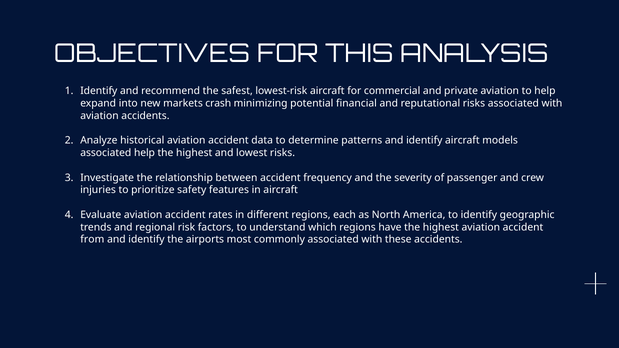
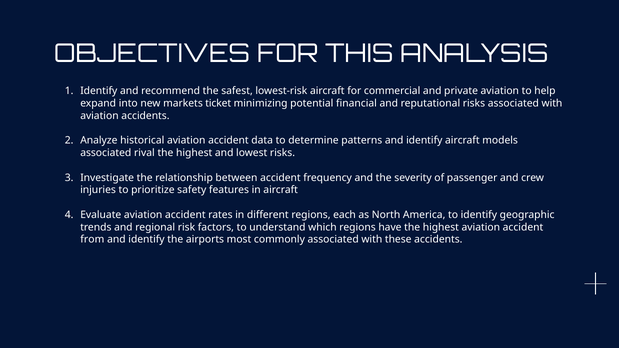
crash: crash -> ticket
associated help: help -> rival
